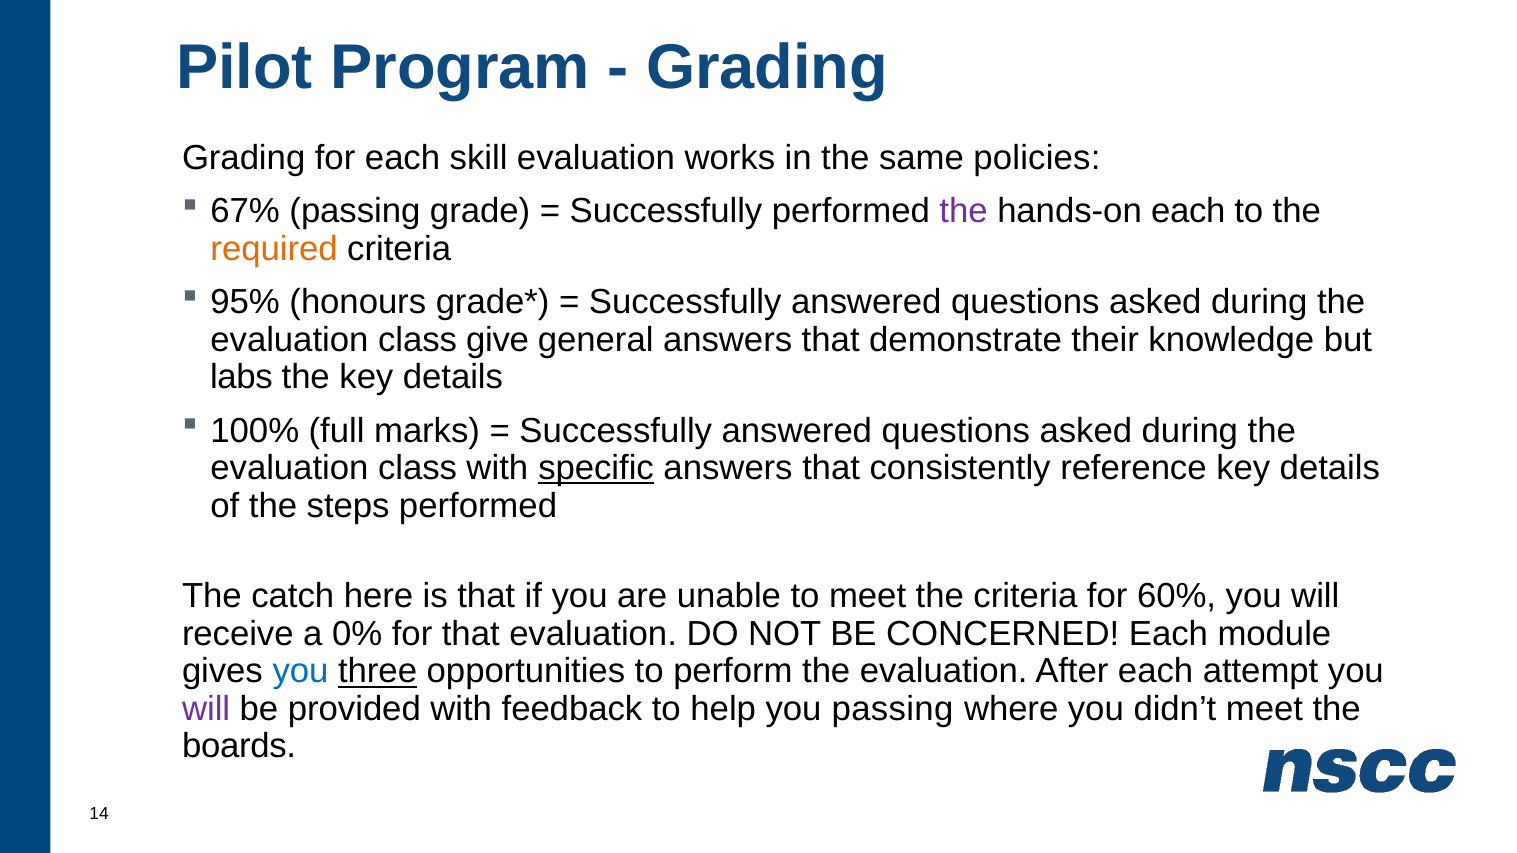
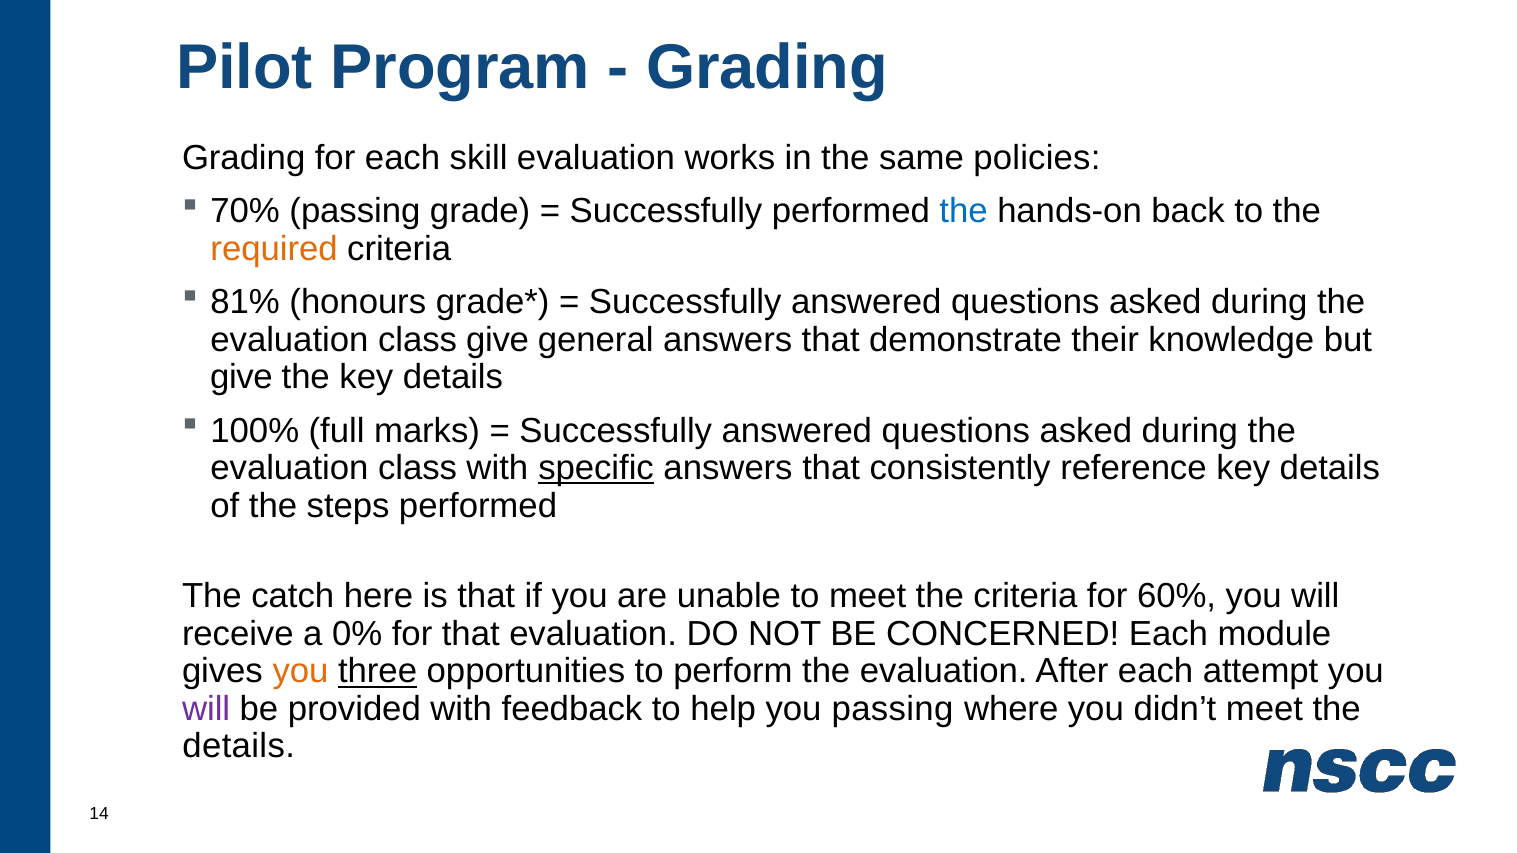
67%: 67% -> 70%
the at (964, 211) colour: purple -> blue
hands-on each: each -> back
95%: 95% -> 81%
labs at (241, 377): labs -> give
you at (301, 672) colour: blue -> orange
boards at (239, 747): boards -> details
